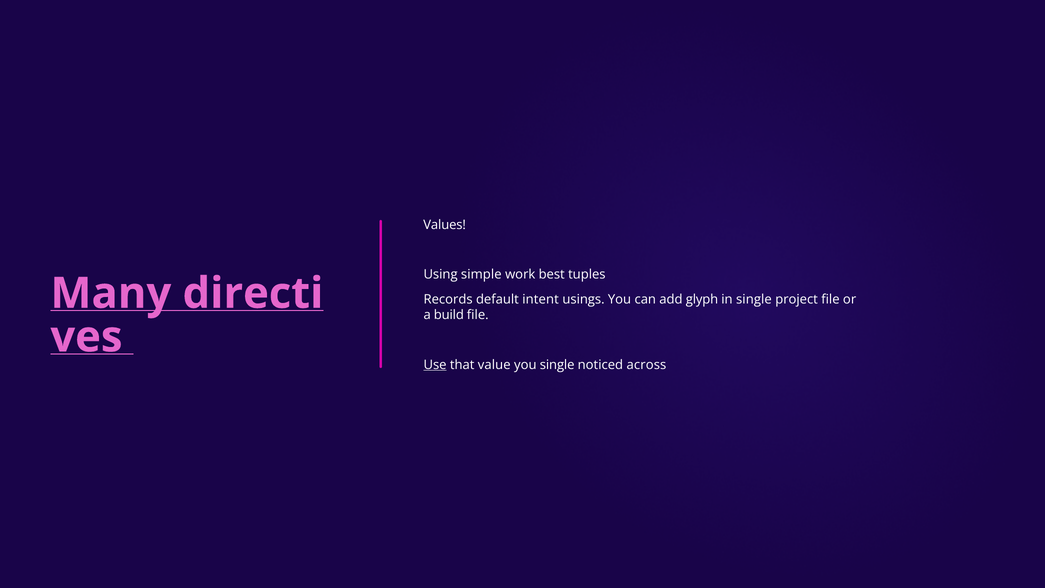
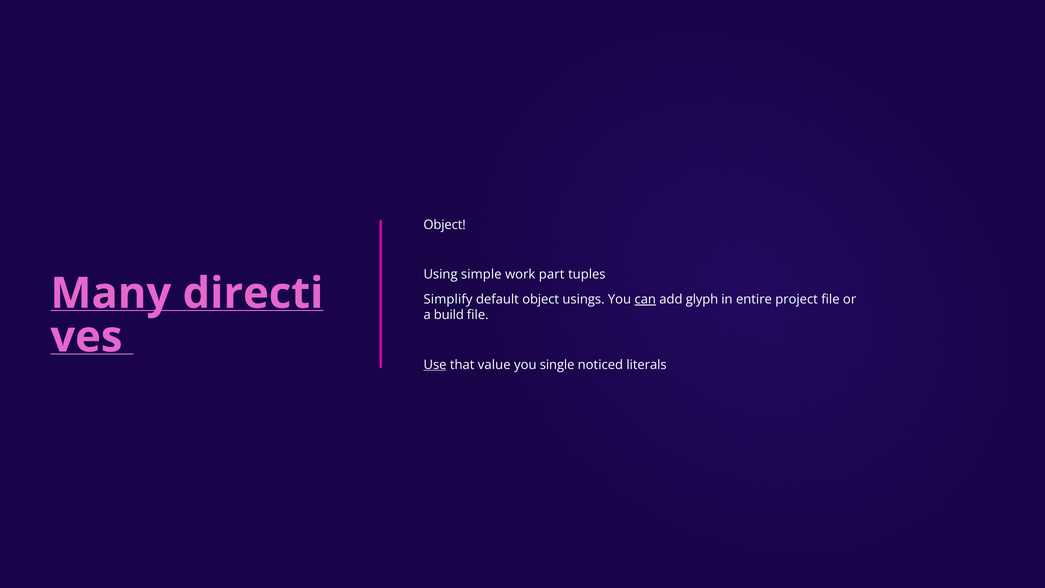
Values at (445, 225): Values -> Object
best: best -> part
Records: Records -> Simplify
default intent: intent -> object
can underline: none -> present
in single: single -> entire
across: across -> literals
